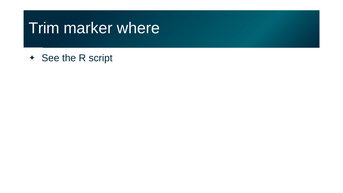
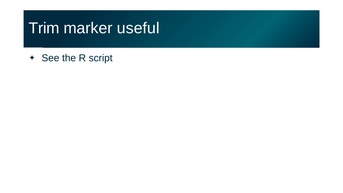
where: where -> useful
